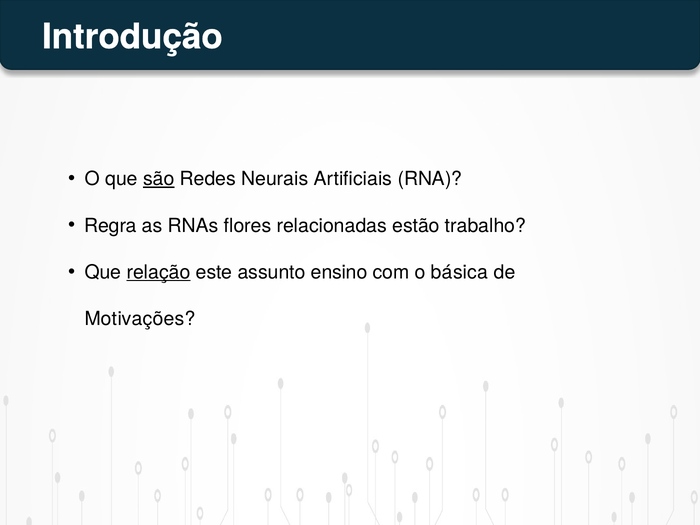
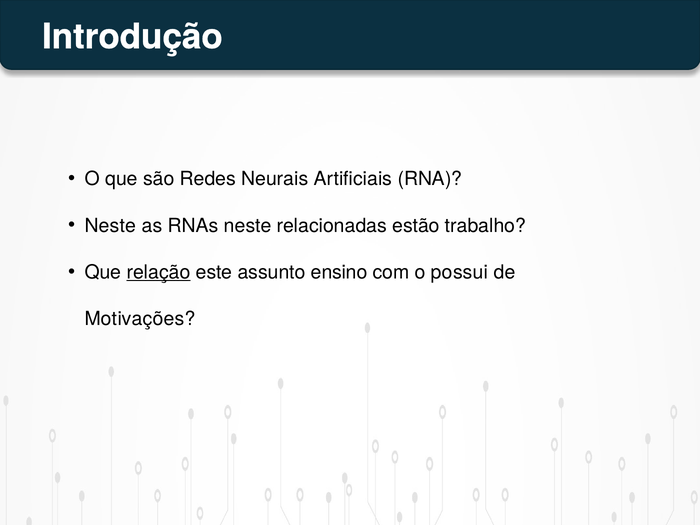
são underline: present -> none
Regra at (111, 226): Regra -> Neste
RNAs flores: flores -> neste
básica: básica -> possui
